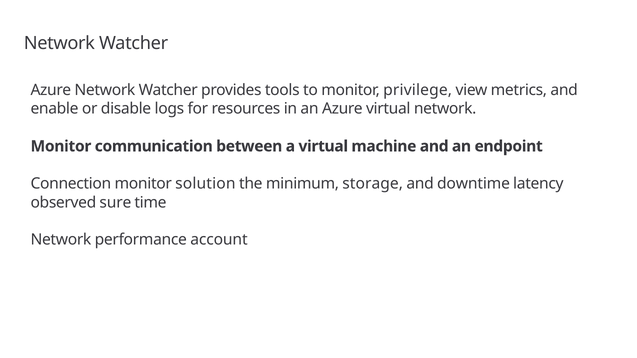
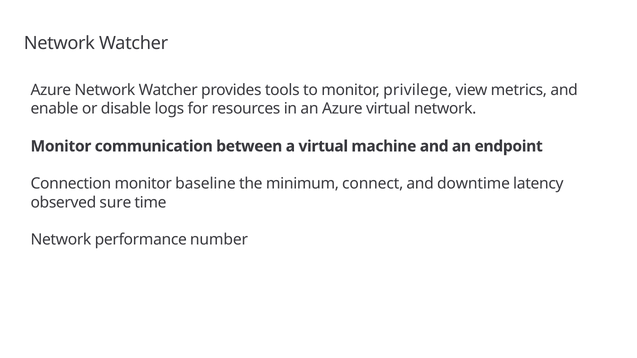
solution: solution -> baseline
storage: storage -> connect
account: account -> number
